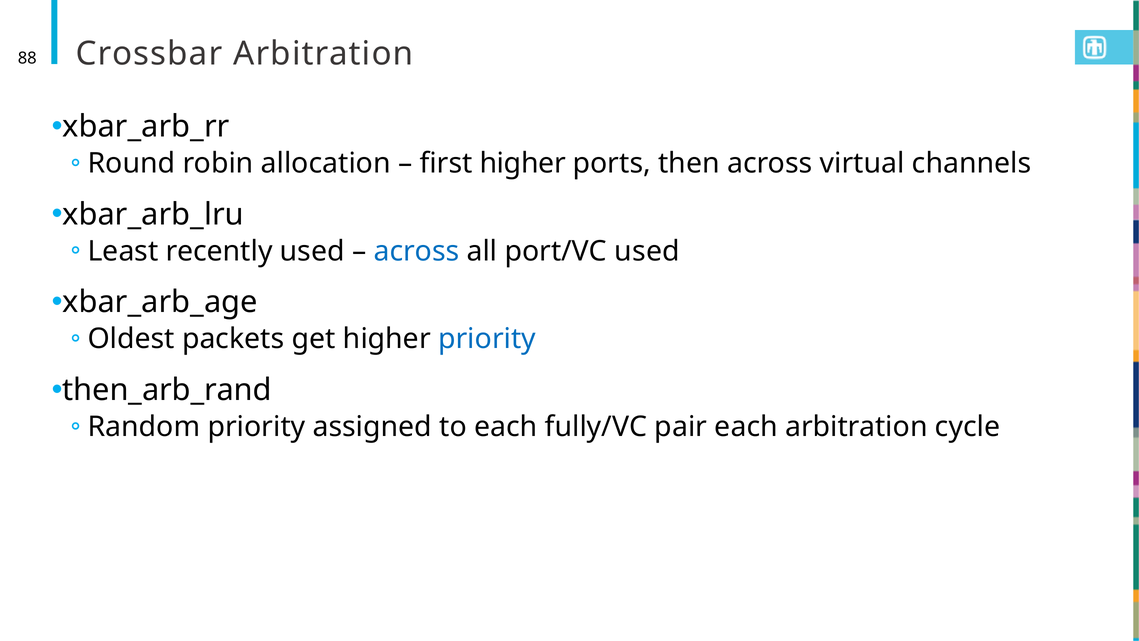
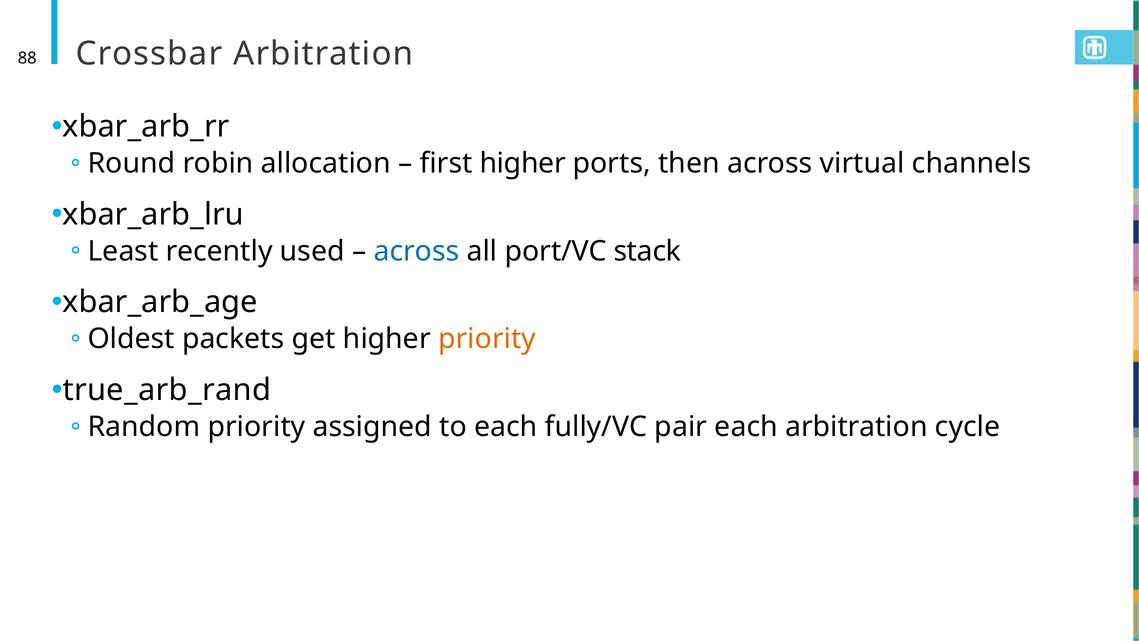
port/VC used: used -> stack
priority at (487, 339) colour: blue -> orange
then_arb_rand: then_arb_rand -> true_arb_rand
